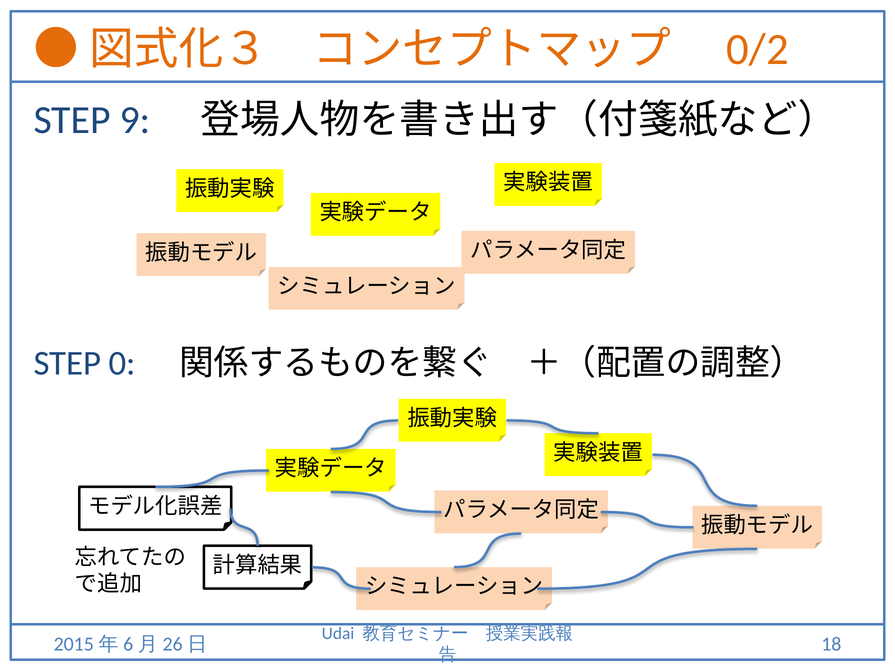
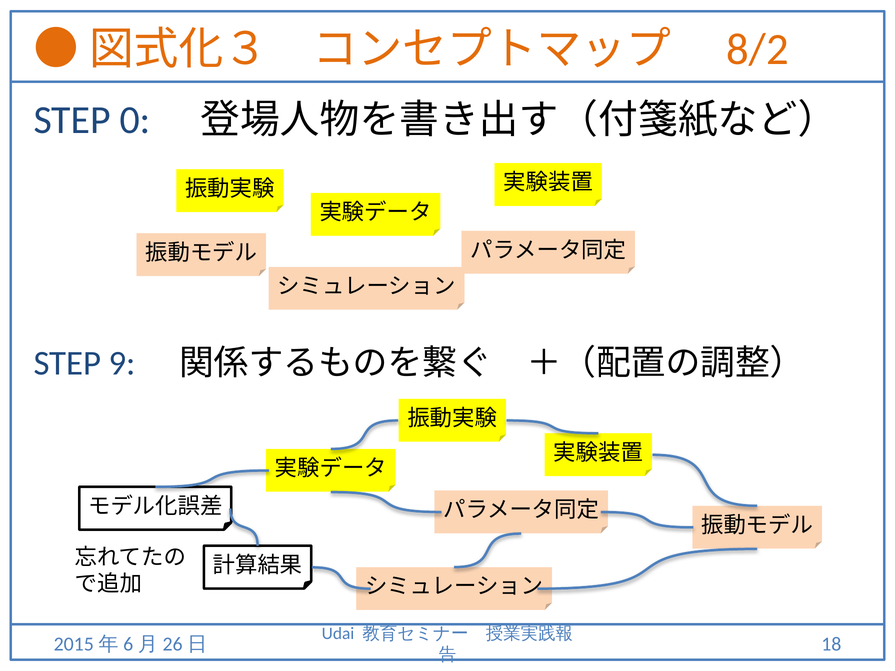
0/2: 0/2 -> 8/2
9: 9 -> 0
0: 0 -> 9
